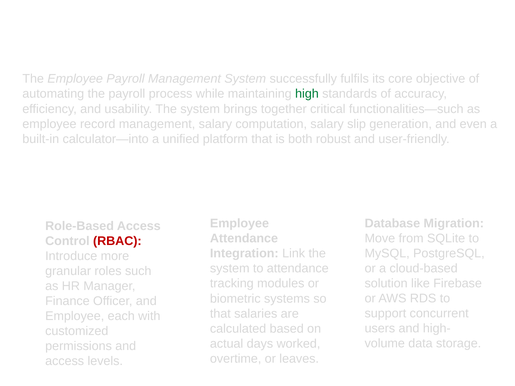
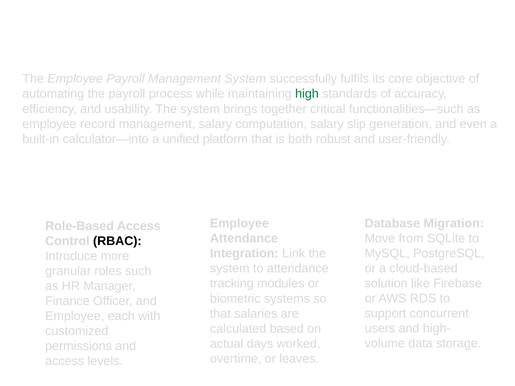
RBAC colour: red -> black
